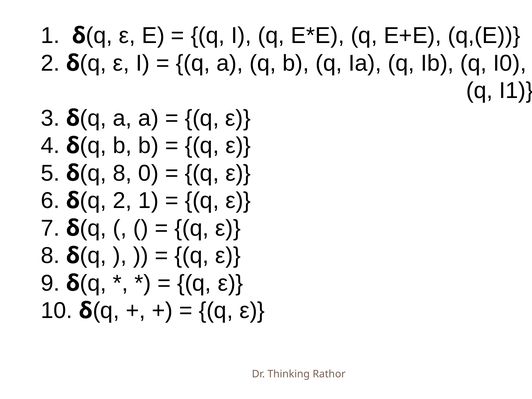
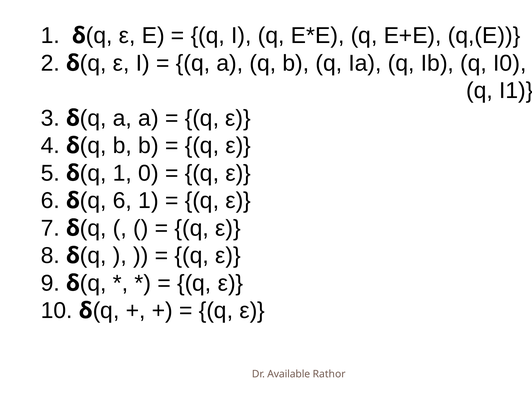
q 8: 8 -> 1
q 2: 2 -> 6
Thinking: Thinking -> Available
